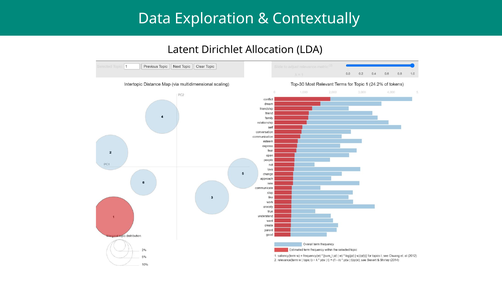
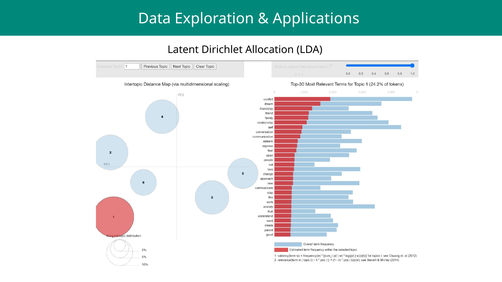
Contextually: Contextually -> Applications
